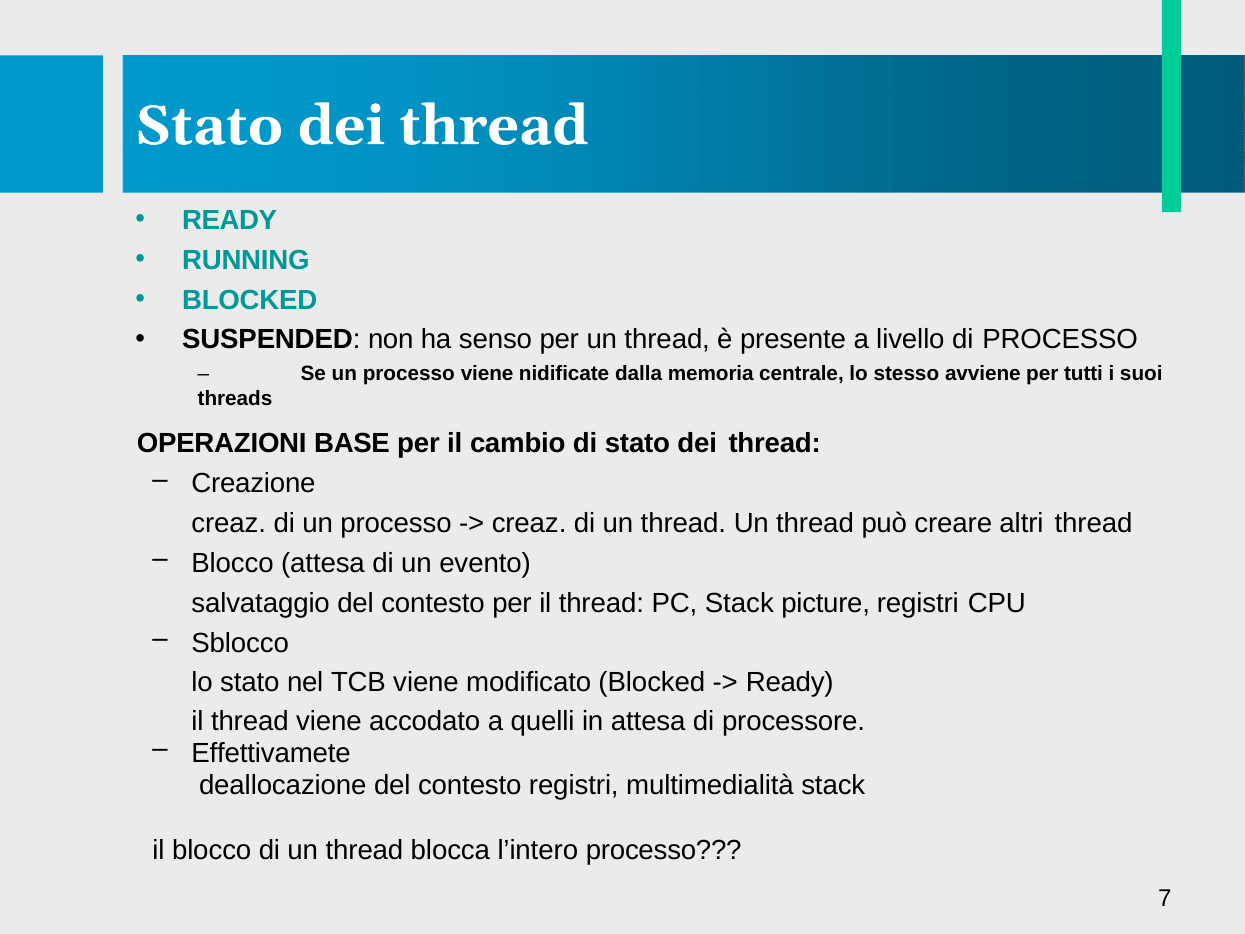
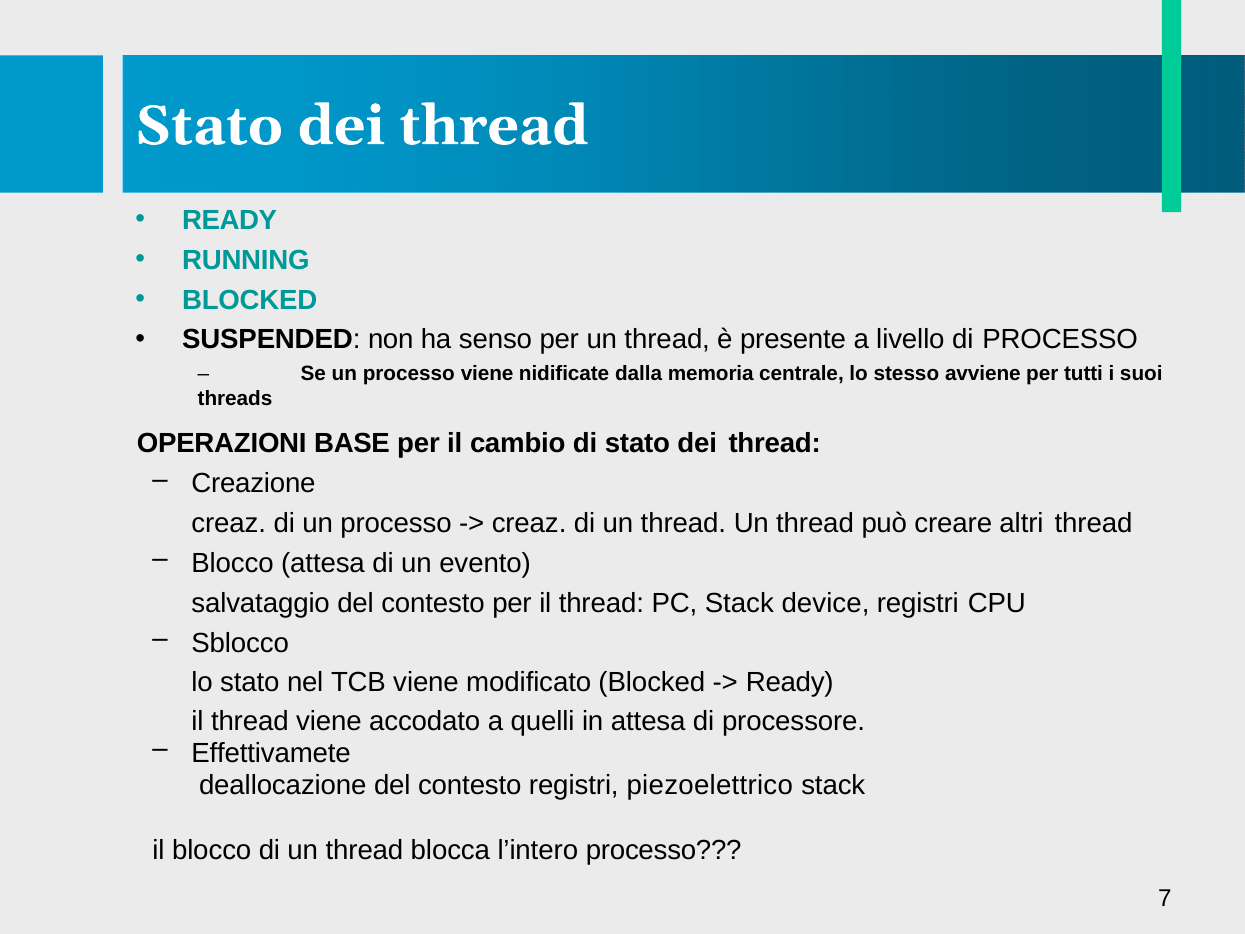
picture: picture -> device
multimedialità: multimedialità -> piezoelettrico
